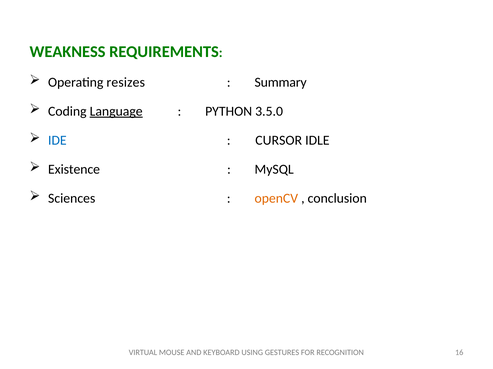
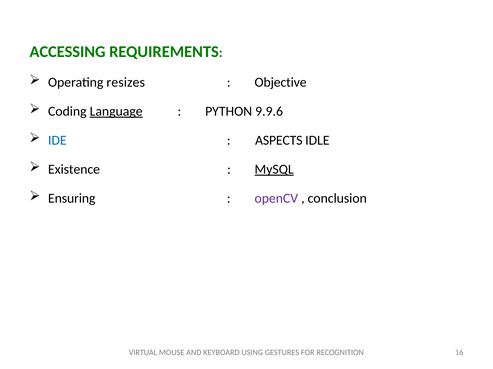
WEAKNESS: WEAKNESS -> ACCESSING
Summary: Summary -> Objective
3.5.0: 3.5.0 -> 9.9.6
CURSOR: CURSOR -> ASPECTS
MySQL underline: none -> present
Sciences: Sciences -> Ensuring
openCV colour: orange -> purple
